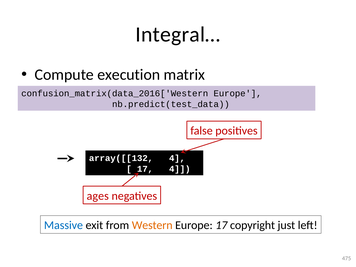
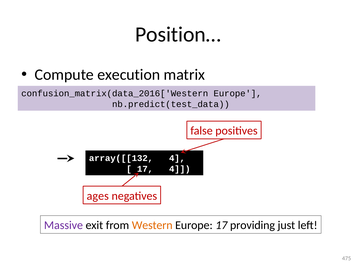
Integral…: Integral… -> Position…
Massive colour: blue -> purple
copyright: copyright -> providing
